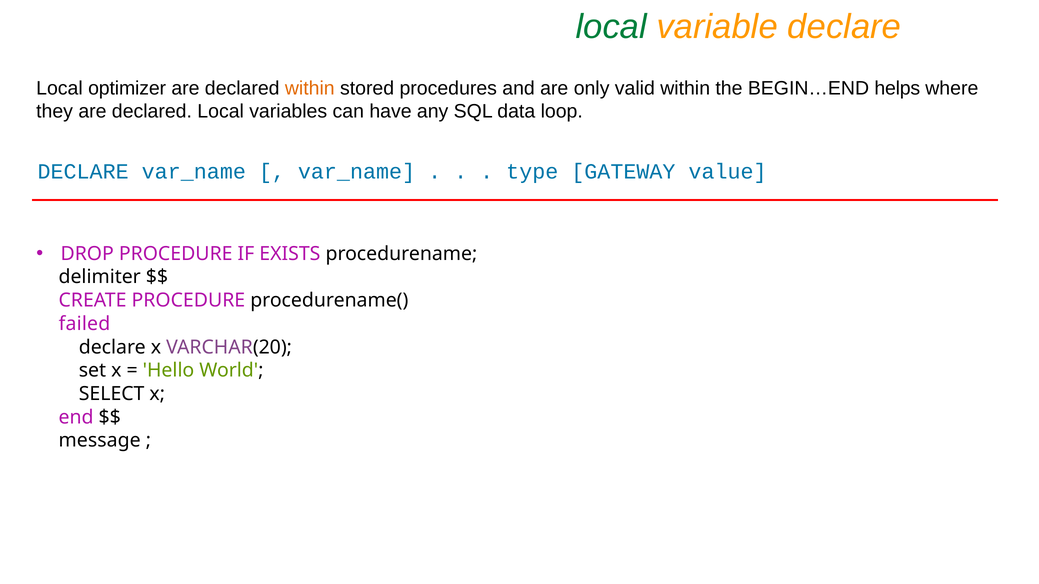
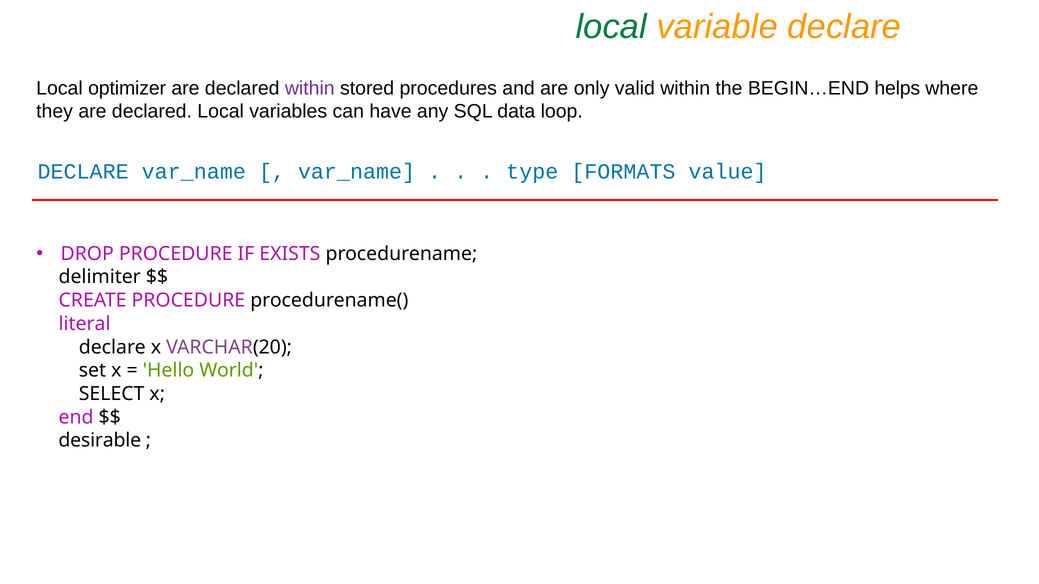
within at (310, 88) colour: orange -> purple
GATEWAY: GATEWAY -> FORMATS
failed: failed -> literal
message: message -> desirable
